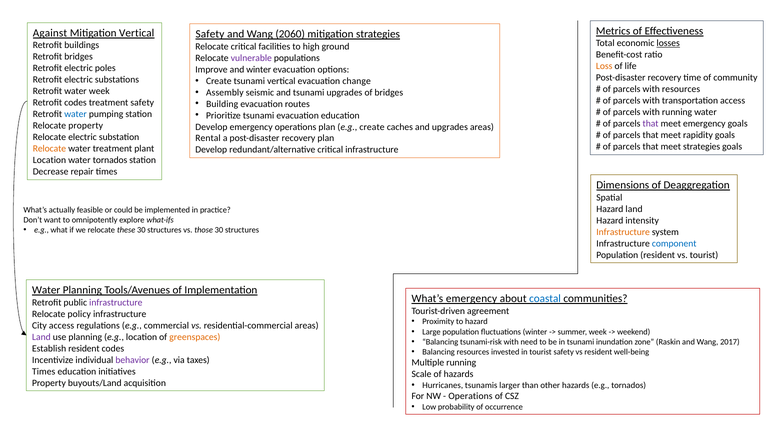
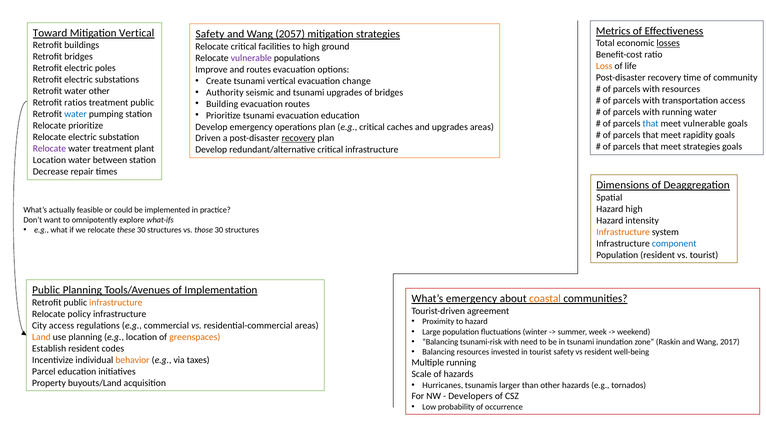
Against: Against -> Toward
2060: 2060 -> 2057
and winter: winter -> routes
water week: week -> other
Assembly: Assembly -> Authority
Retrofit codes: codes -> ratios
treatment safety: safety -> public
that at (651, 124) colour: purple -> blue
meet emergency: emergency -> vulnerable
Relocate property: property -> prioritize
e.g create: create -> critical
Rental: Rental -> Driven
recovery at (298, 138) underline: none -> present
Relocate at (49, 149) colour: orange -> purple
water tornados: tornados -> between
Hazard land: land -> high
Water at (46, 290): Water -> Public
coastal colour: blue -> orange
infrastructure at (116, 302) colour: purple -> orange
Land at (41, 337) colour: purple -> orange
behavior colour: purple -> orange
Times at (44, 371): Times -> Parcel
Operations at (470, 396): Operations -> Developers
